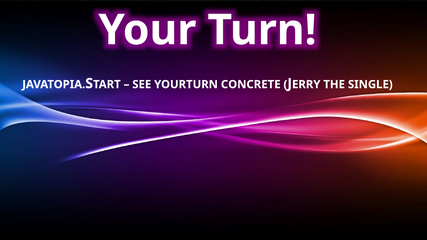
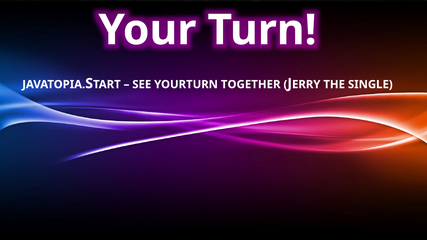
CONCRETE: CONCRETE -> TOGETHER
